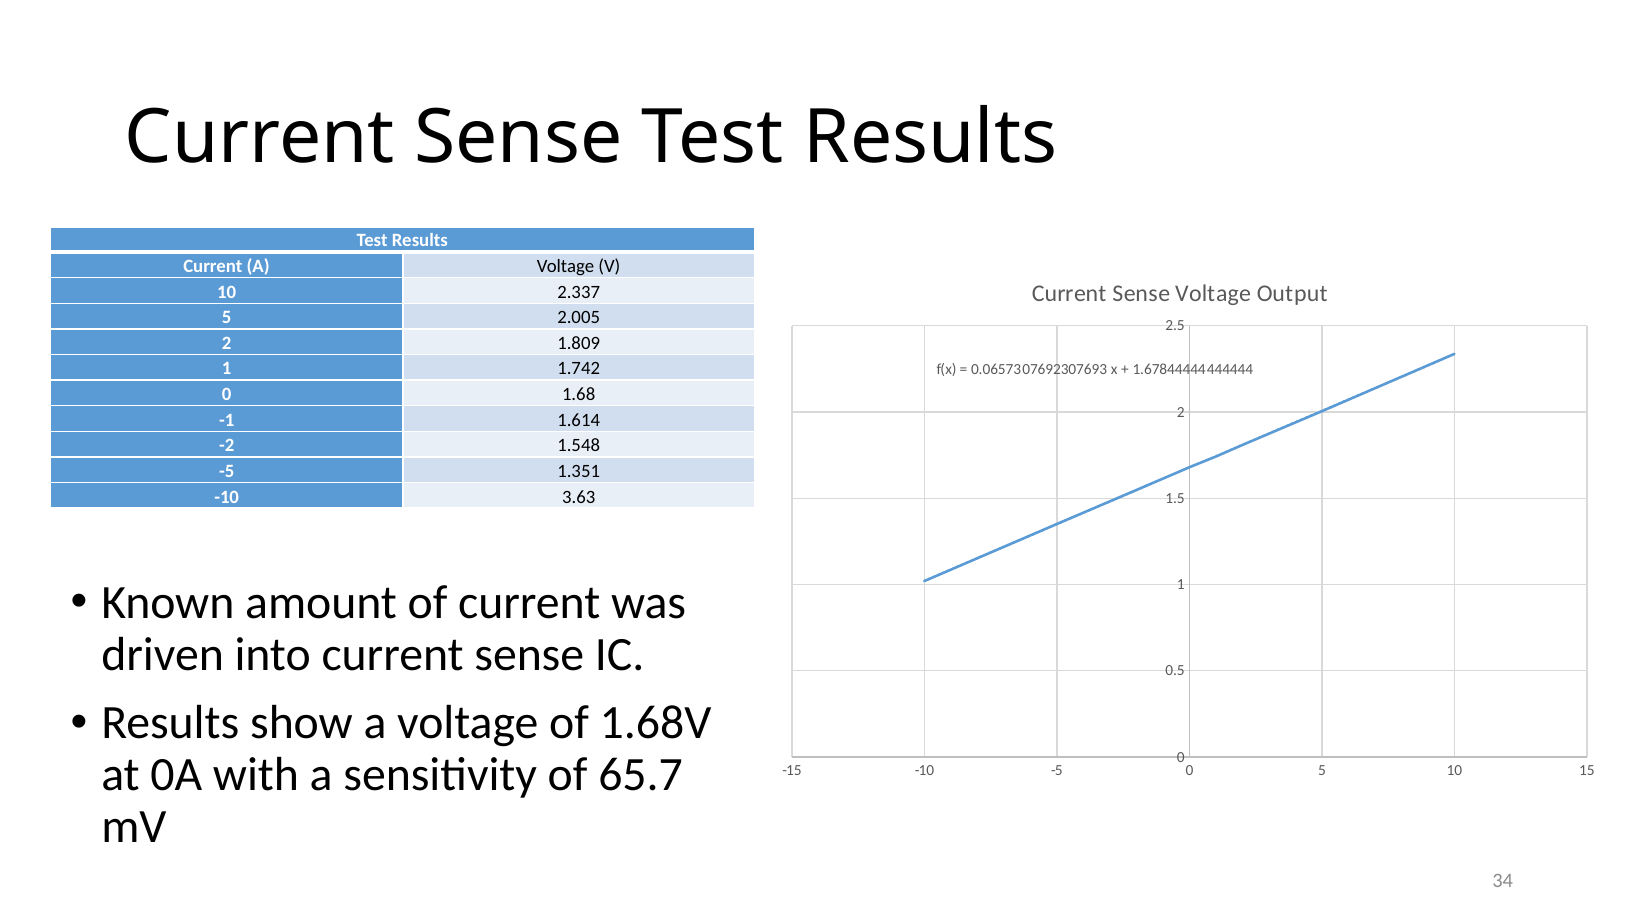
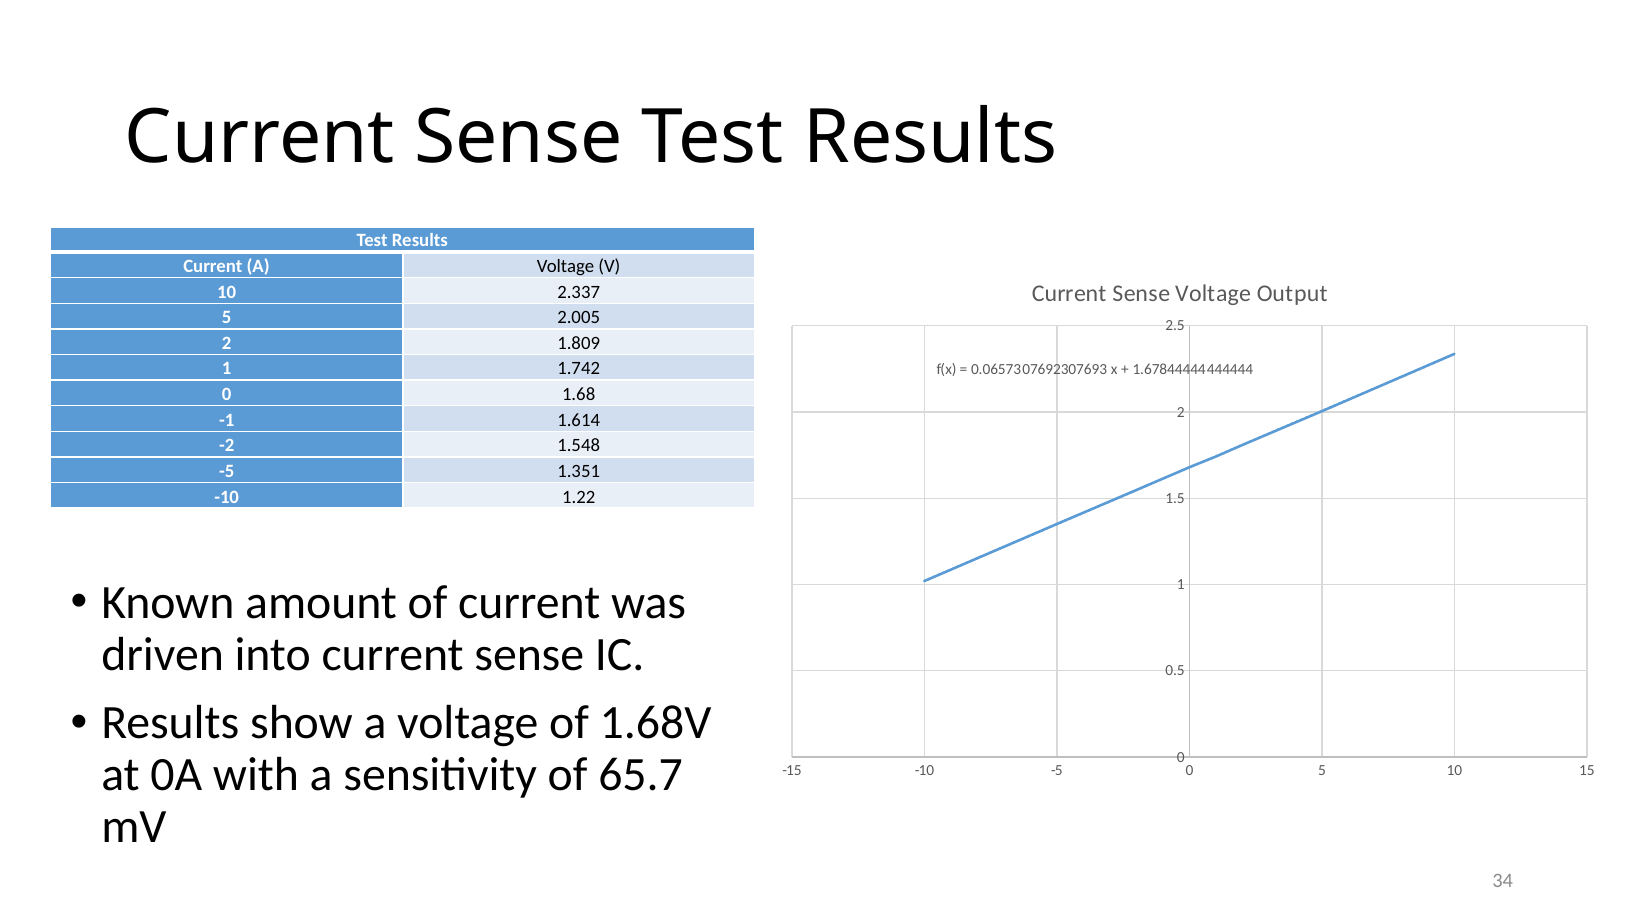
3.63: 3.63 -> 1.22
